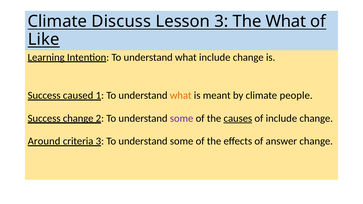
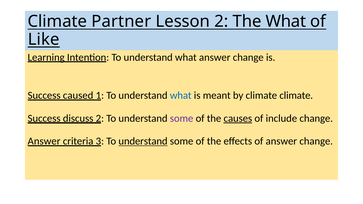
Discuss: Discuss -> Partner
Lesson 3: 3 -> 2
what include: include -> answer
what at (181, 96) colour: orange -> blue
climate people: people -> climate
Success change: change -> discuss
Around at (44, 141): Around -> Answer
understand at (143, 141) underline: none -> present
